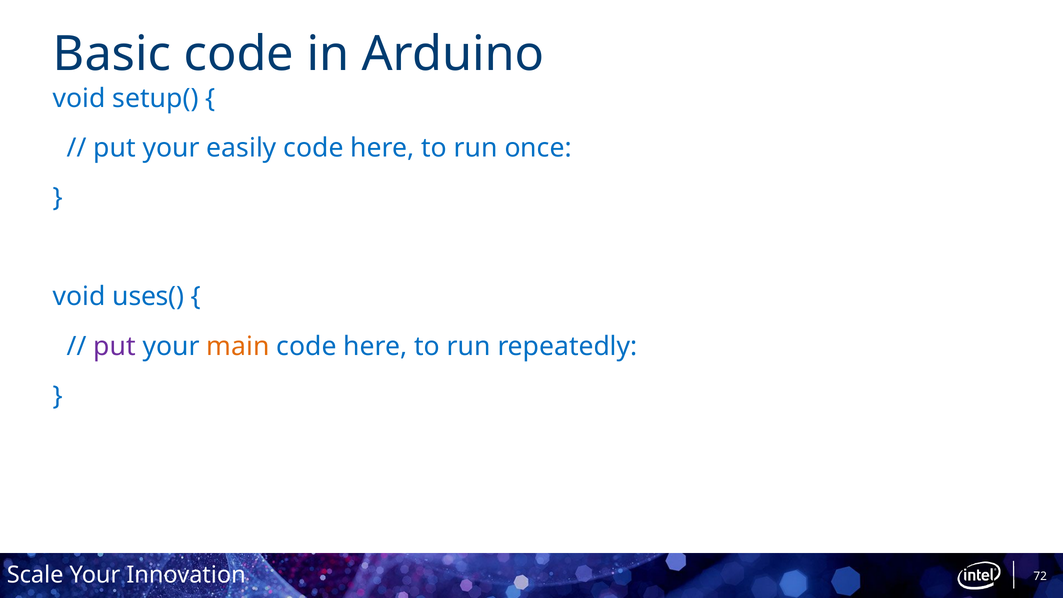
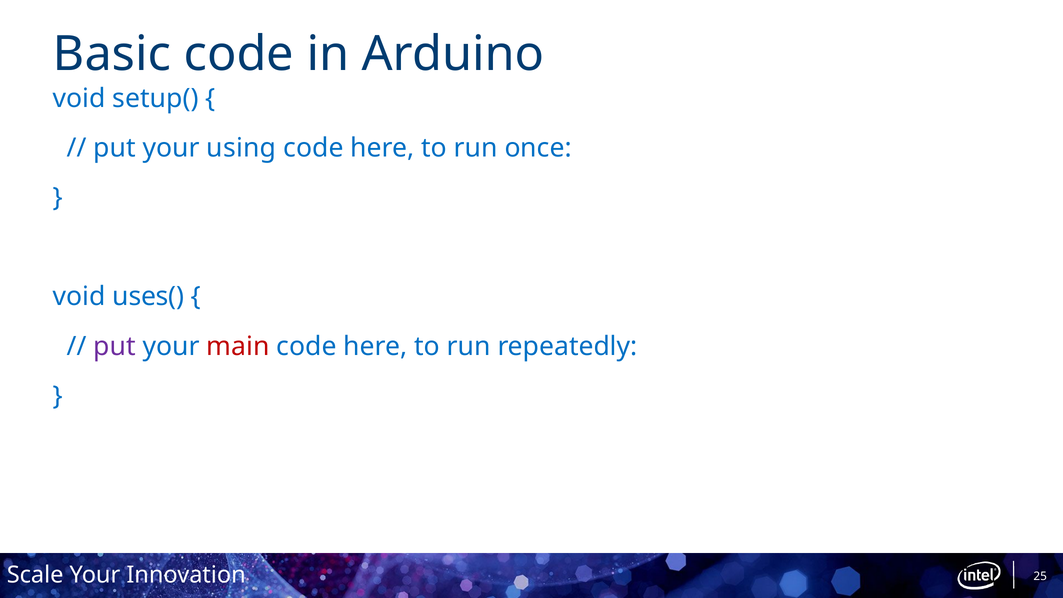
easily: easily -> using
main colour: orange -> red
72: 72 -> 25
